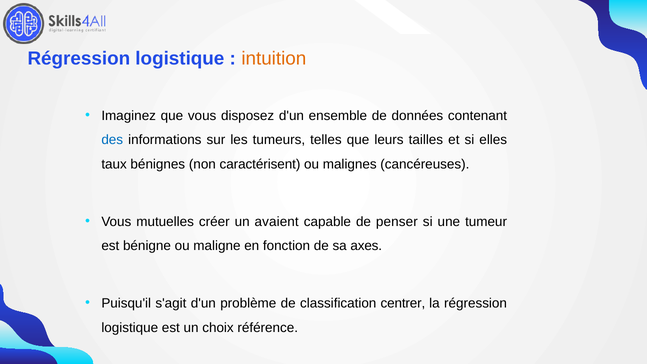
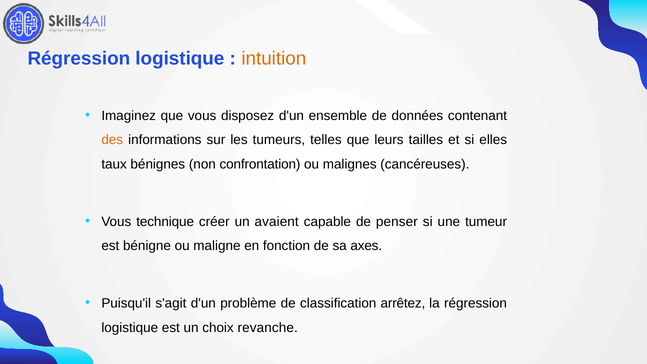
des colour: blue -> orange
caractérisent: caractérisent -> confrontation
mutuelles: mutuelles -> technique
centrer: centrer -> arrêtez
référence: référence -> revanche
